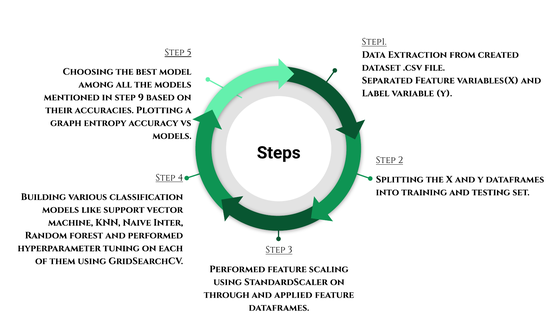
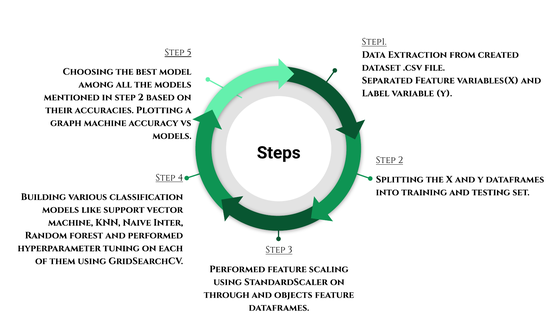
in step 9: 9 -> 2
graph entropy: entropy -> machine
applied: applied -> objects
